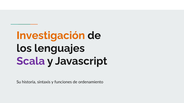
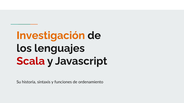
Scala colour: purple -> red
